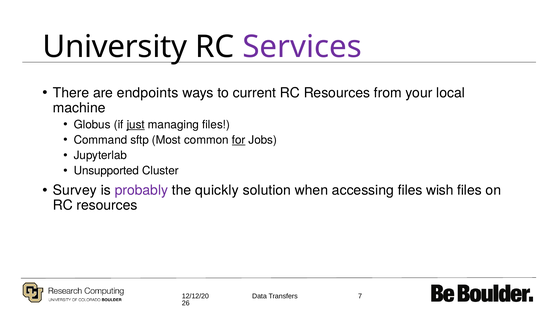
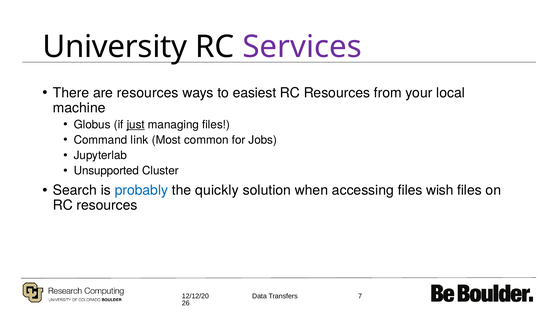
are endpoints: endpoints -> resources
current: current -> easiest
sftp: sftp -> link
for underline: present -> none
Survey: Survey -> Search
probably colour: purple -> blue
